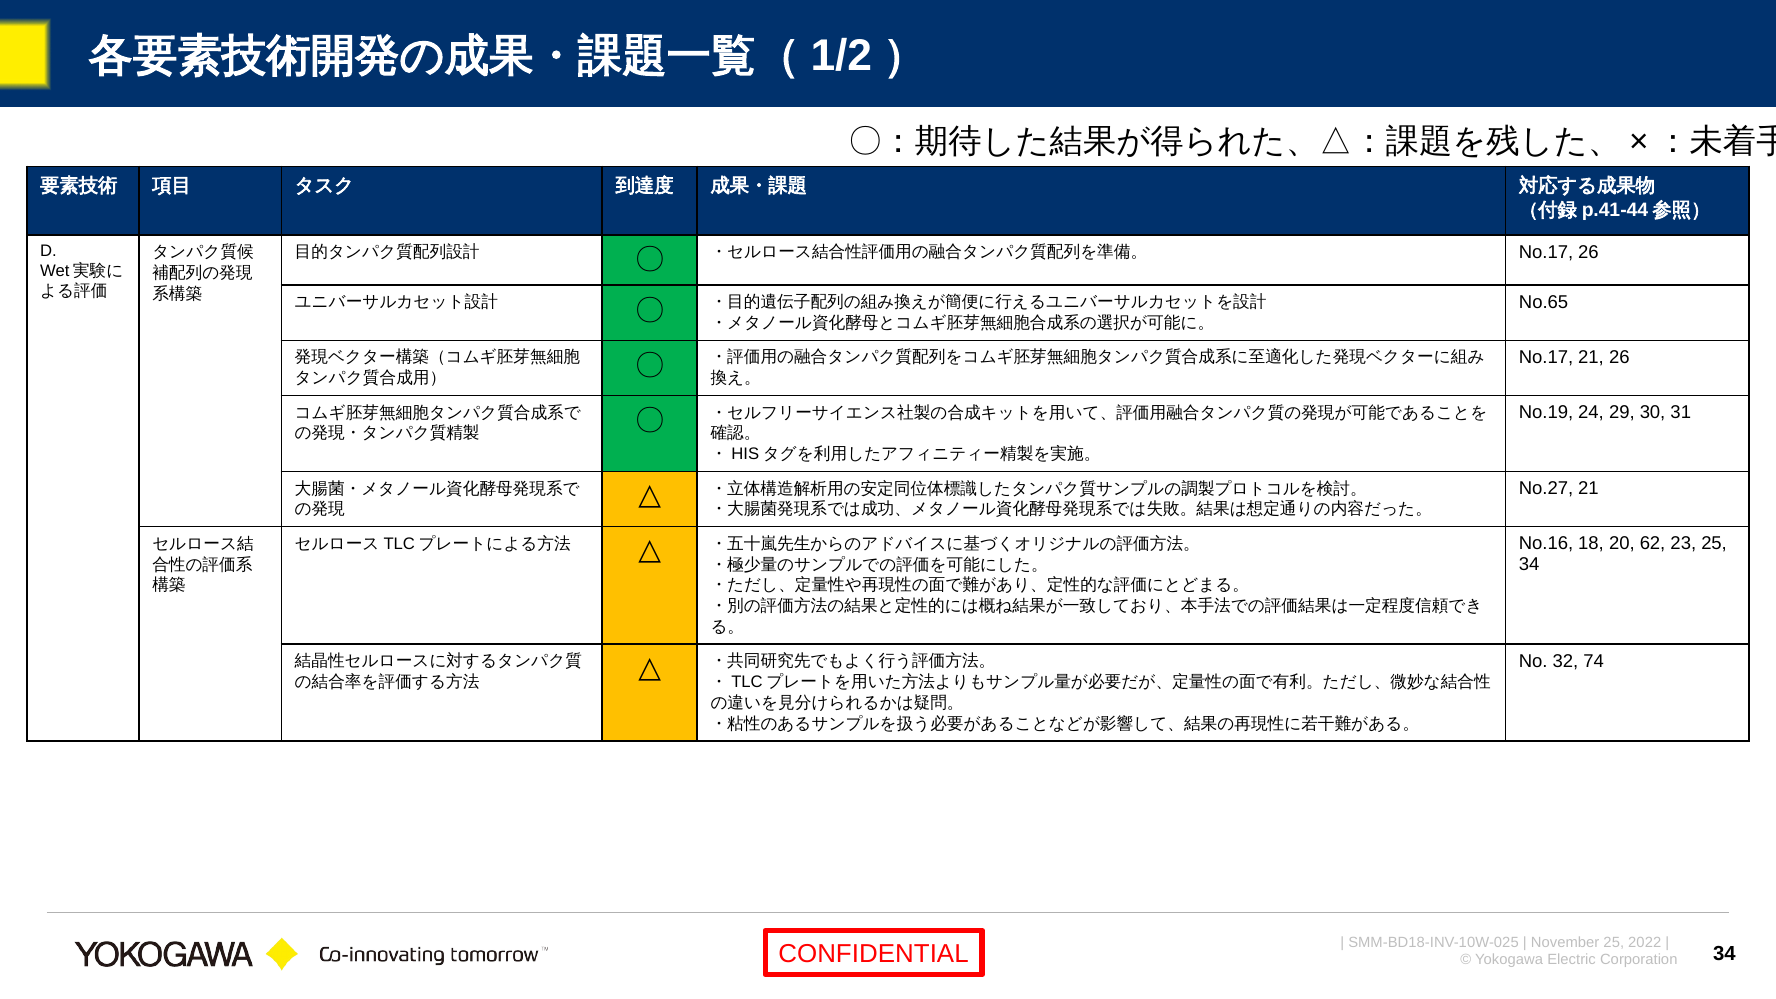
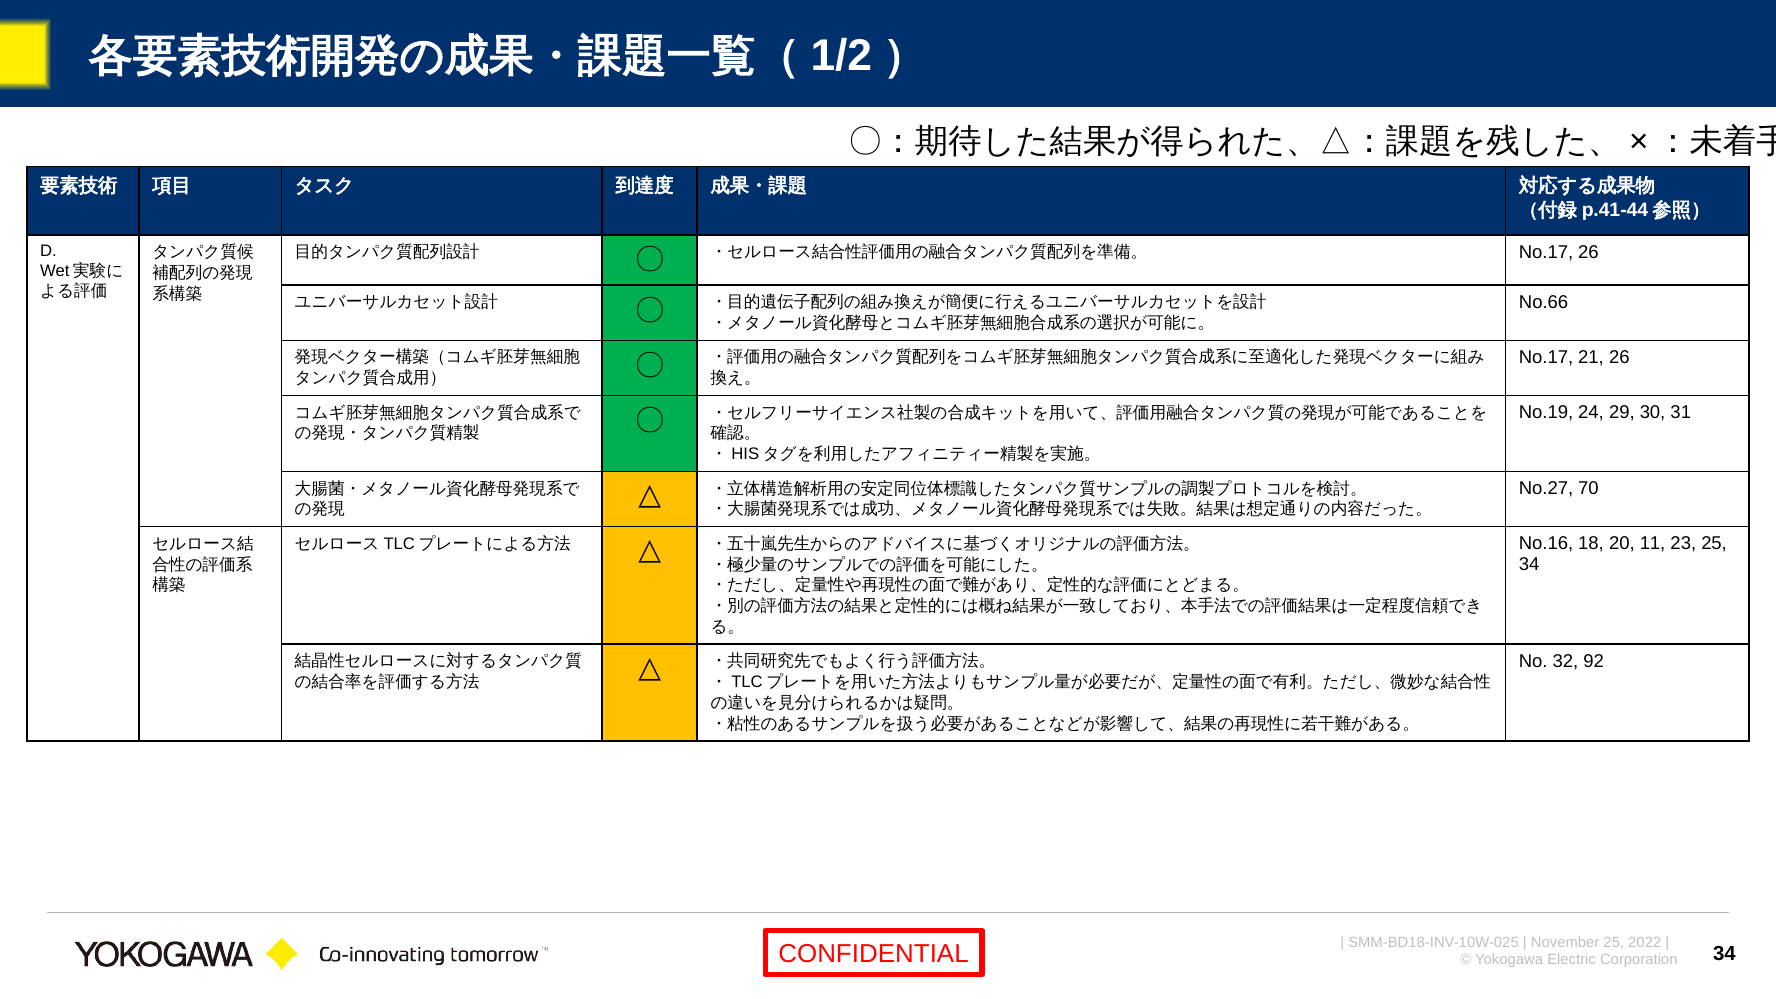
No.65: No.65 -> No.66
No.27 21: 21 -> 70
62: 62 -> 11
74: 74 -> 92
